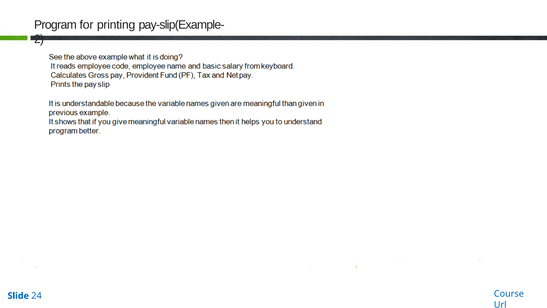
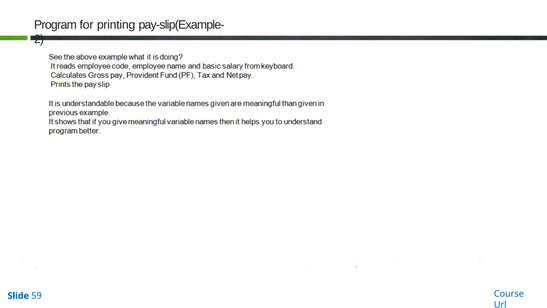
24: 24 -> 59
